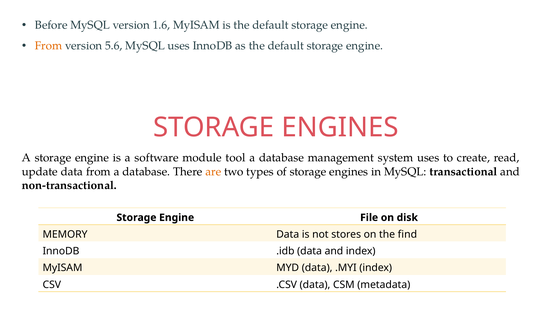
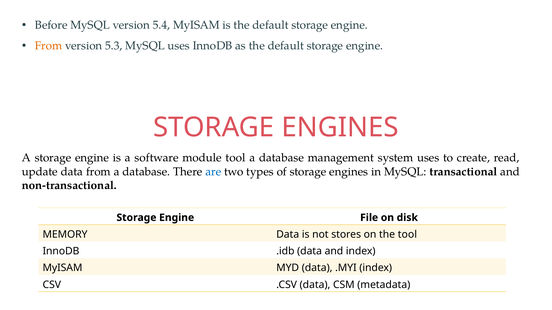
1.6: 1.6 -> 5.4
5.6: 5.6 -> 5.3
are colour: orange -> blue
the find: find -> tool
